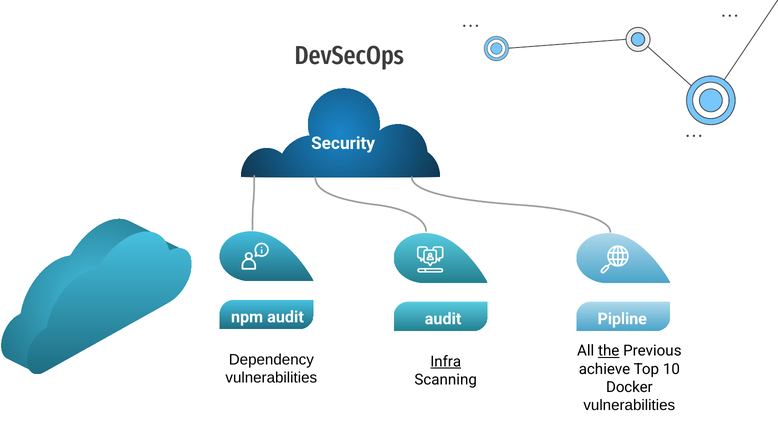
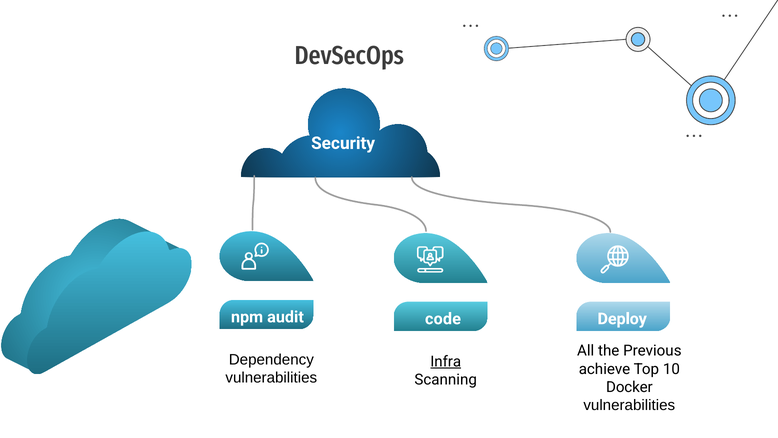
Pipline: Pipline -> Deploy
audit at (443, 319): audit -> code
the underline: present -> none
